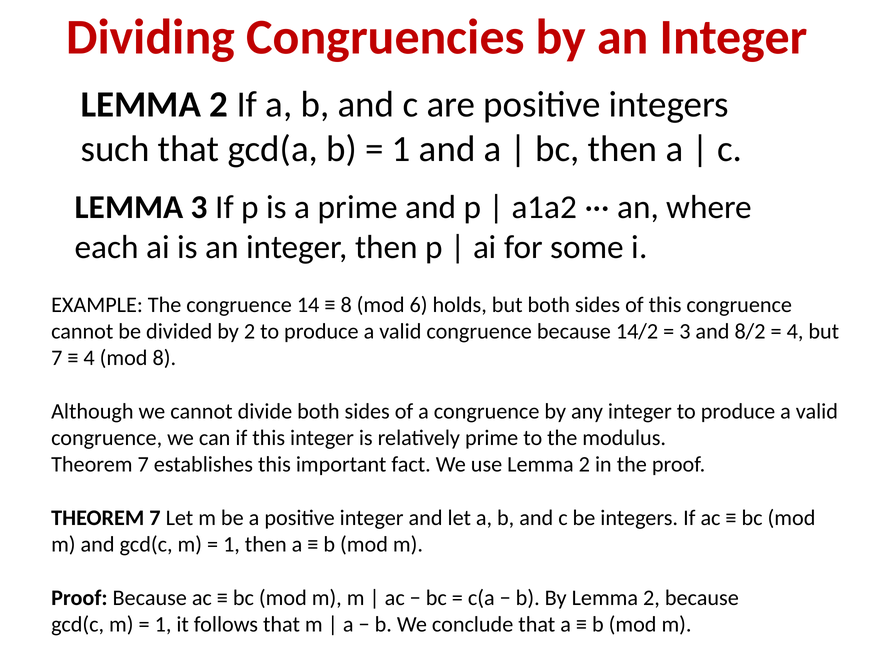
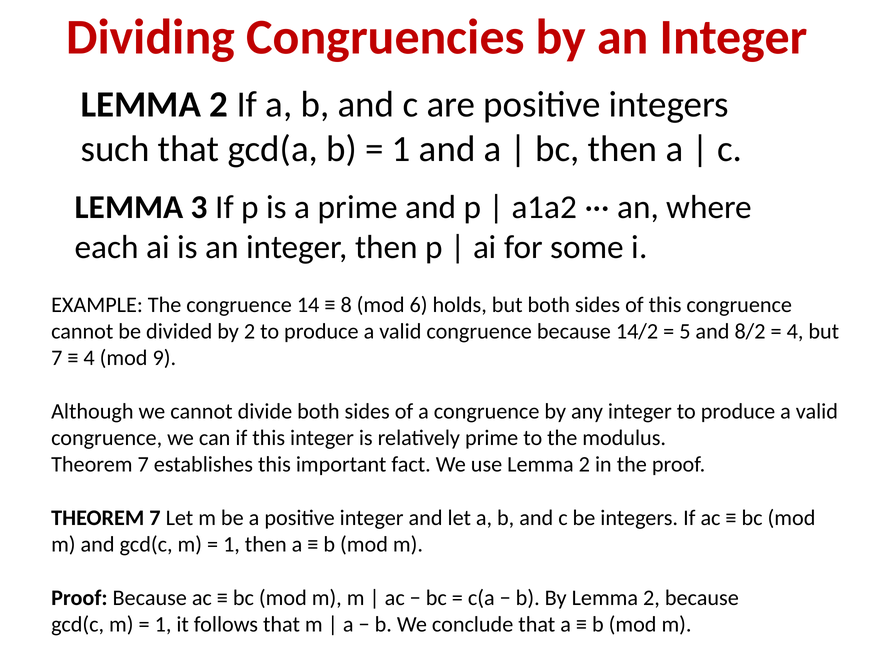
3 at (685, 331): 3 -> 5
mod 8: 8 -> 9
